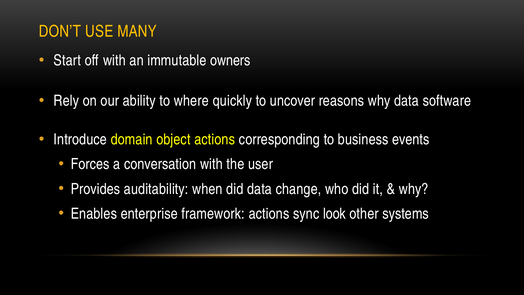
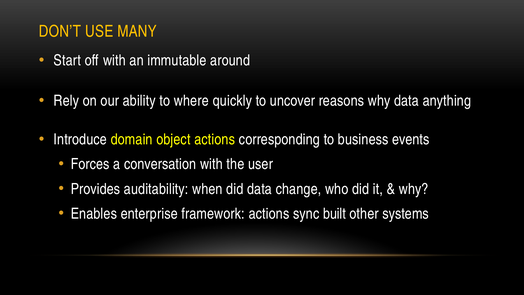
owners: owners -> around
software: software -> anything
look: look -> built
